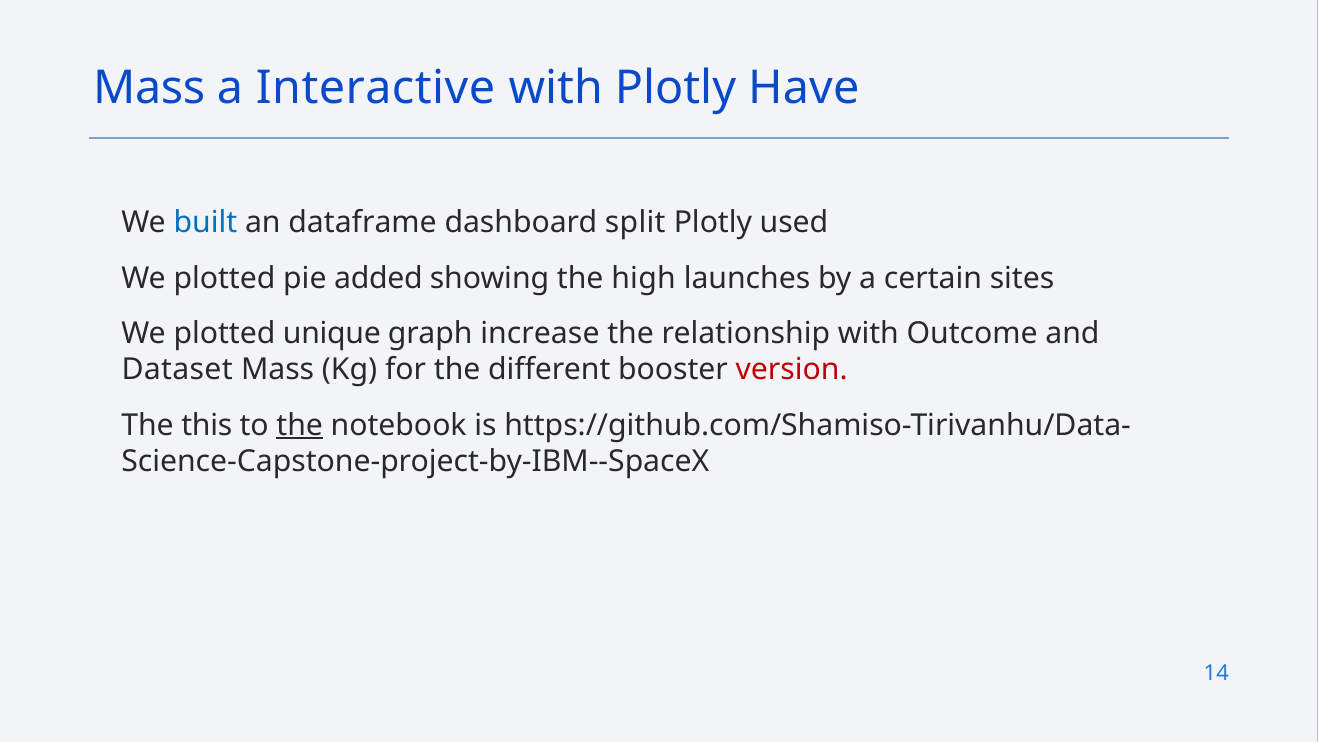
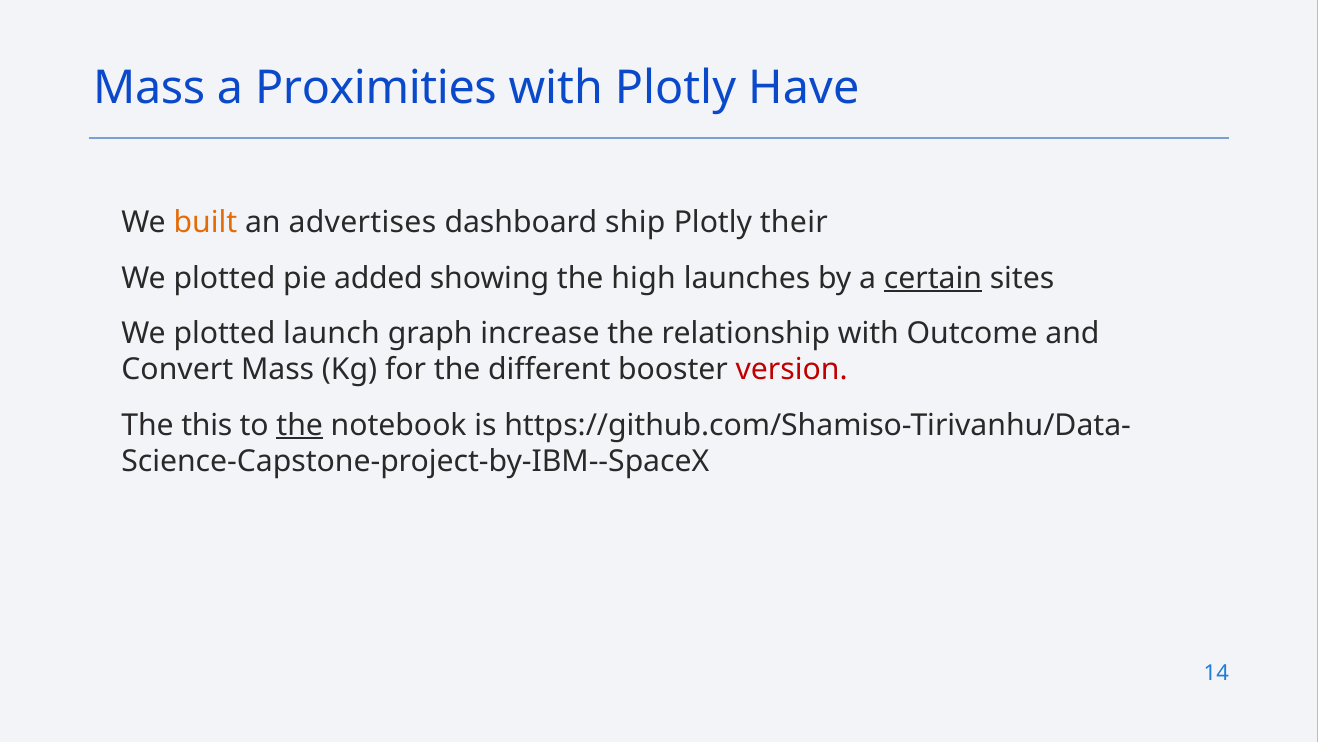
Interactive: Interactive -> Proximities
built colour: blue -> orange
dataframe: dataframe -> advertises
split: split -> ship
used: used -> their
certain underline: none -> present
unique: unique -> launch
Dataset: Dataset -> Convert
